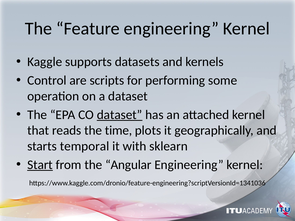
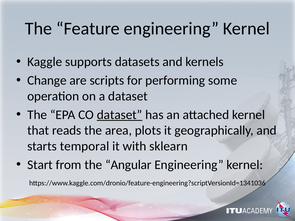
Control: Control -> Change
time: time -> area
Start underline: present -> none
